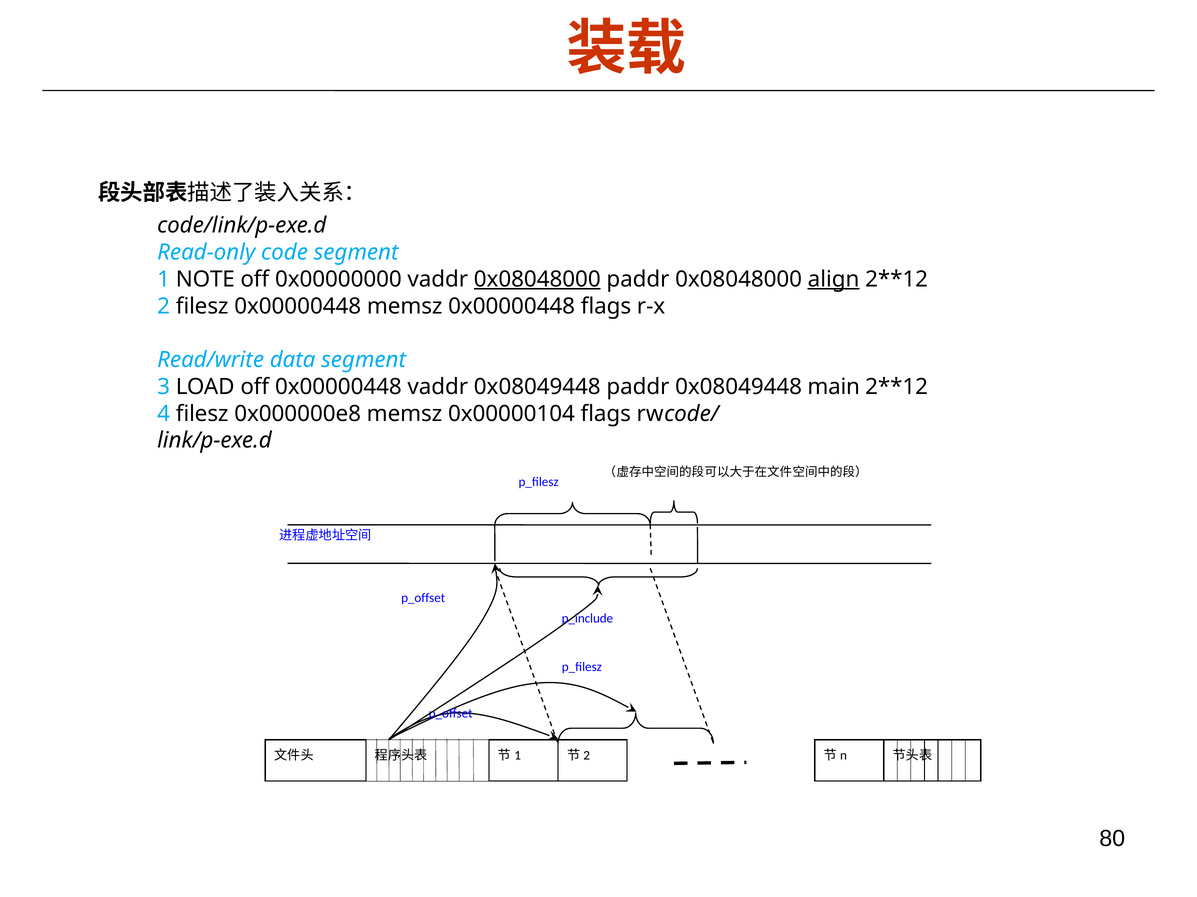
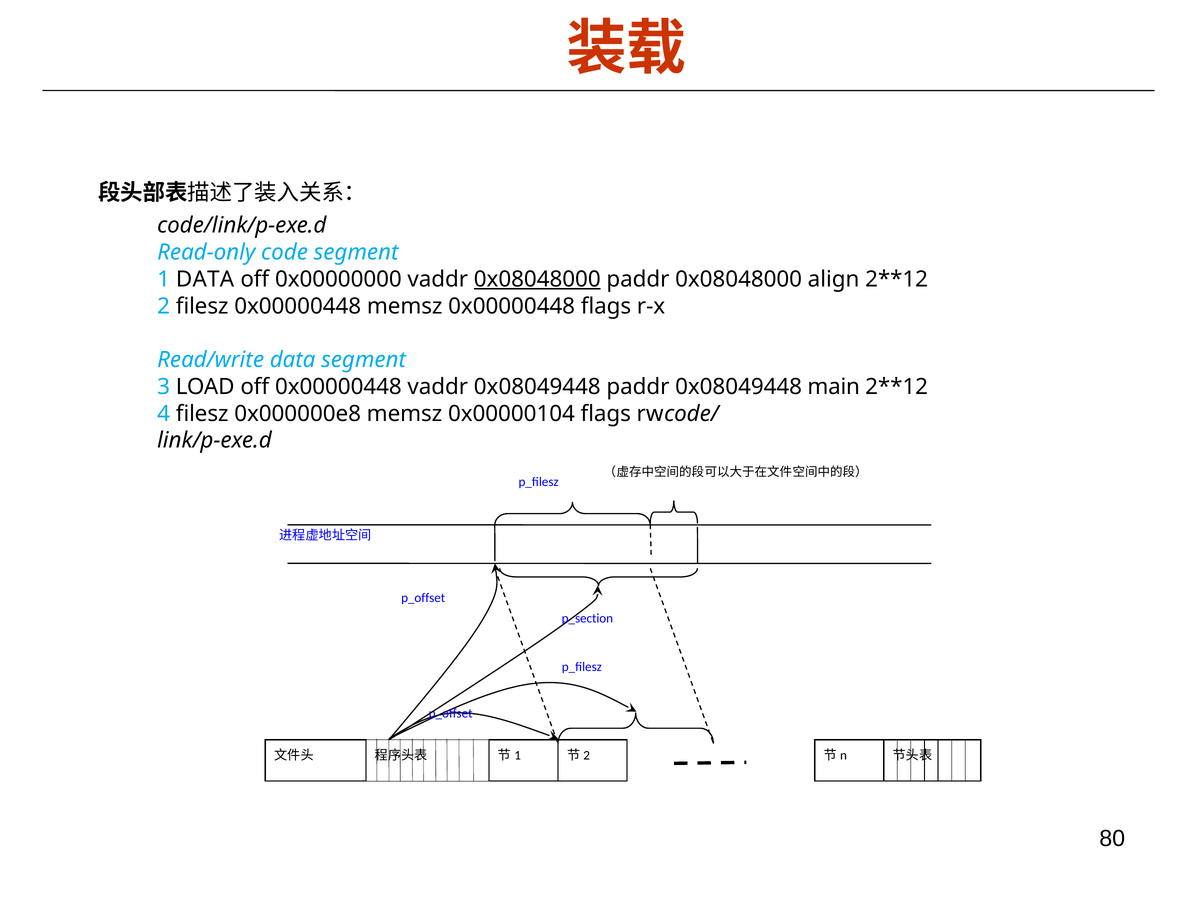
1 NOTE: NOTE -> DATA
align underline: present -> none
p_include: p_include -> p_section
